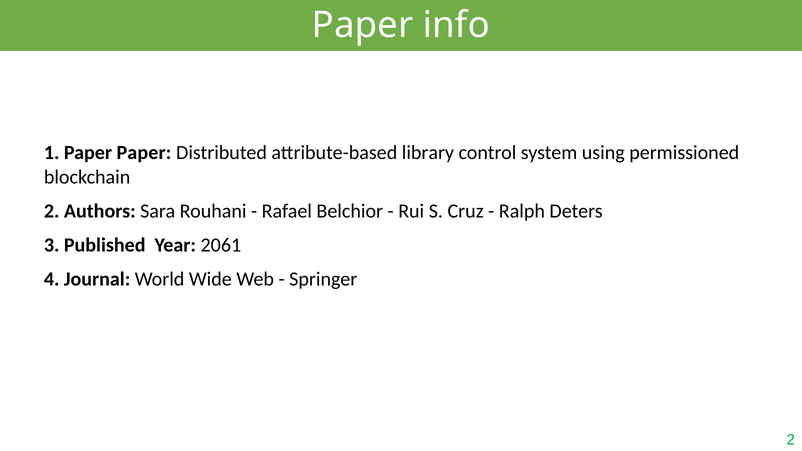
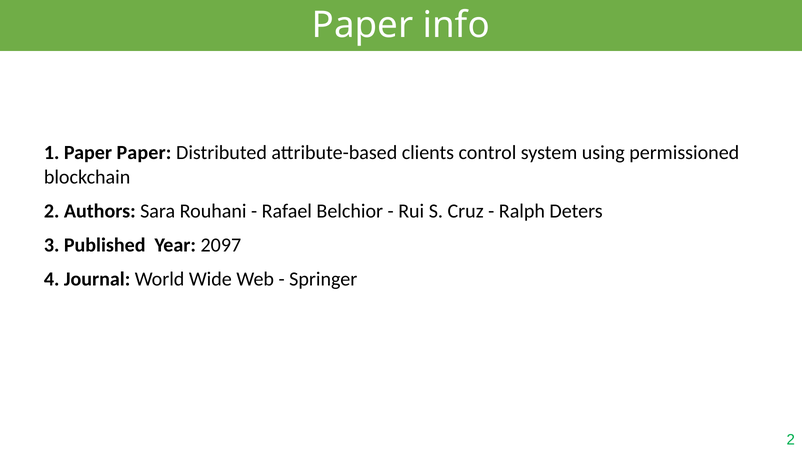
library: library -> clients
2061: 2061 -> 2097
